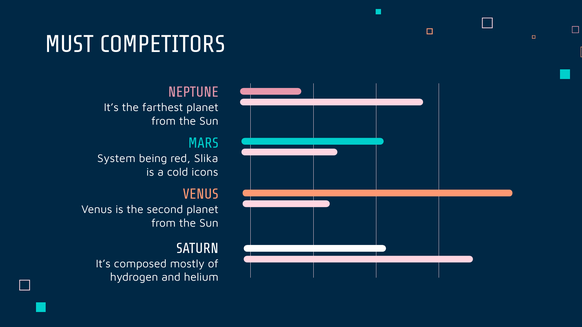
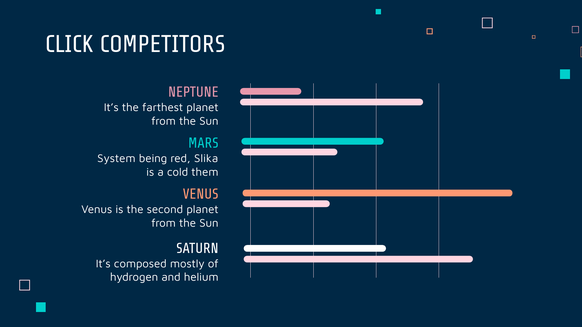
MUST: MUST -> CLICK
icons: icons -> them
